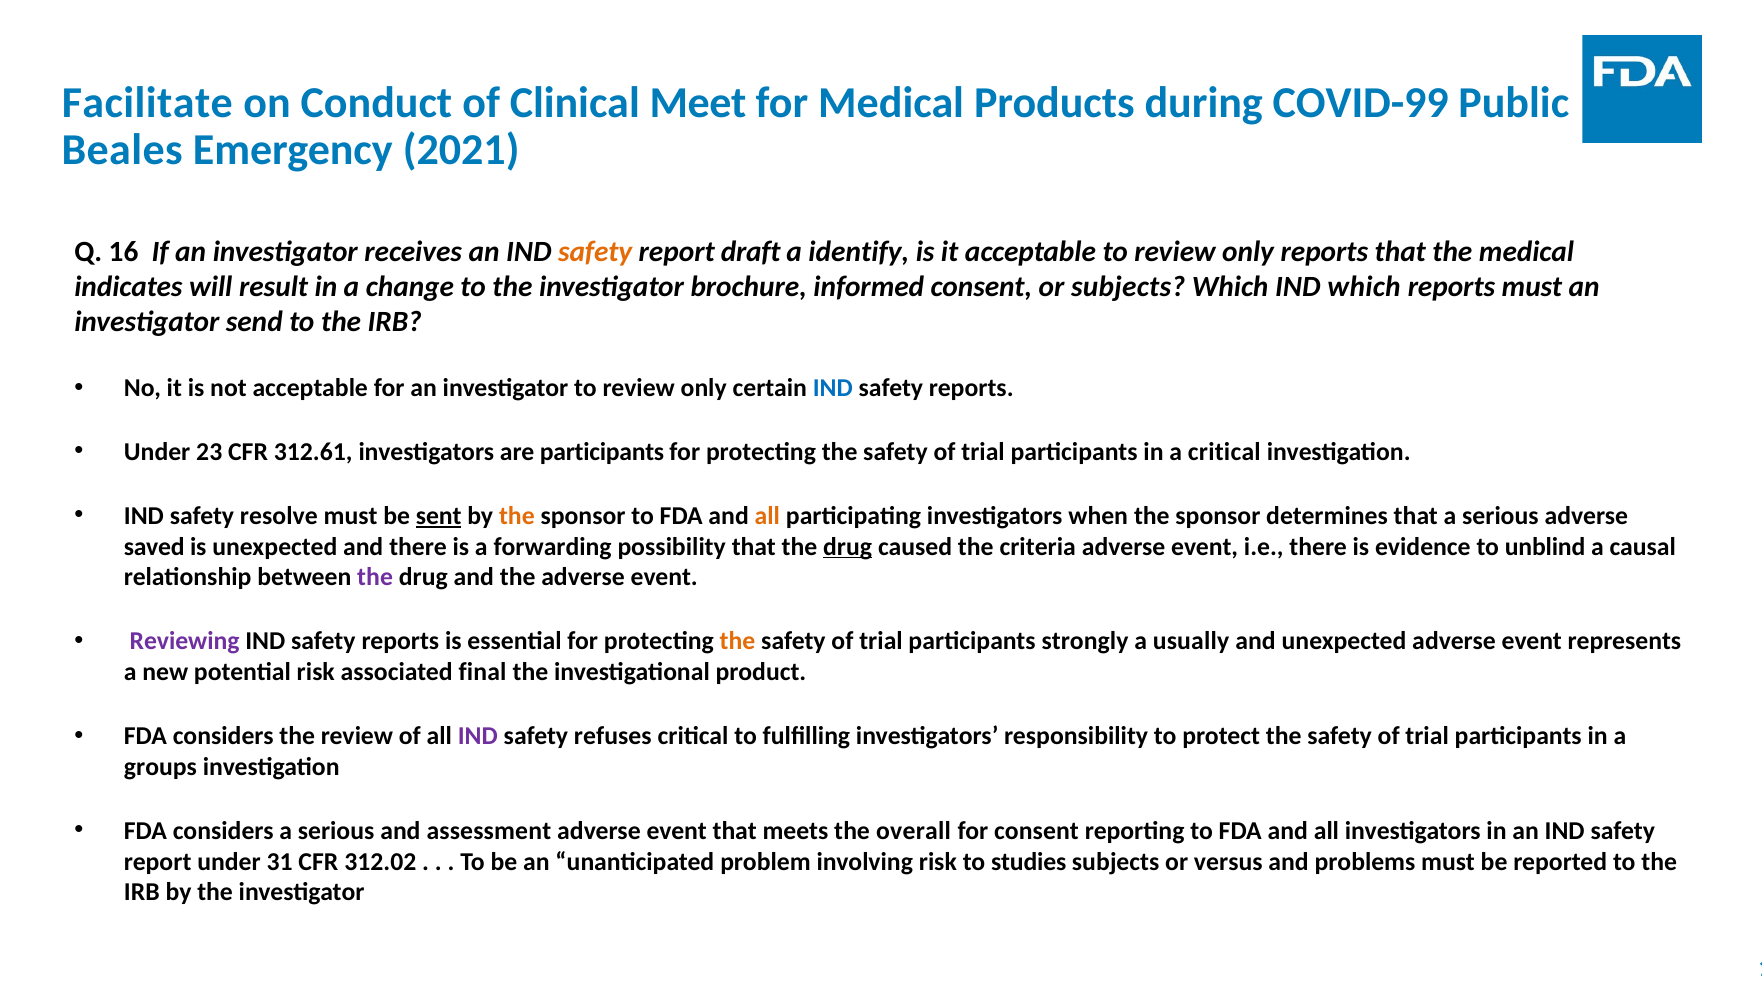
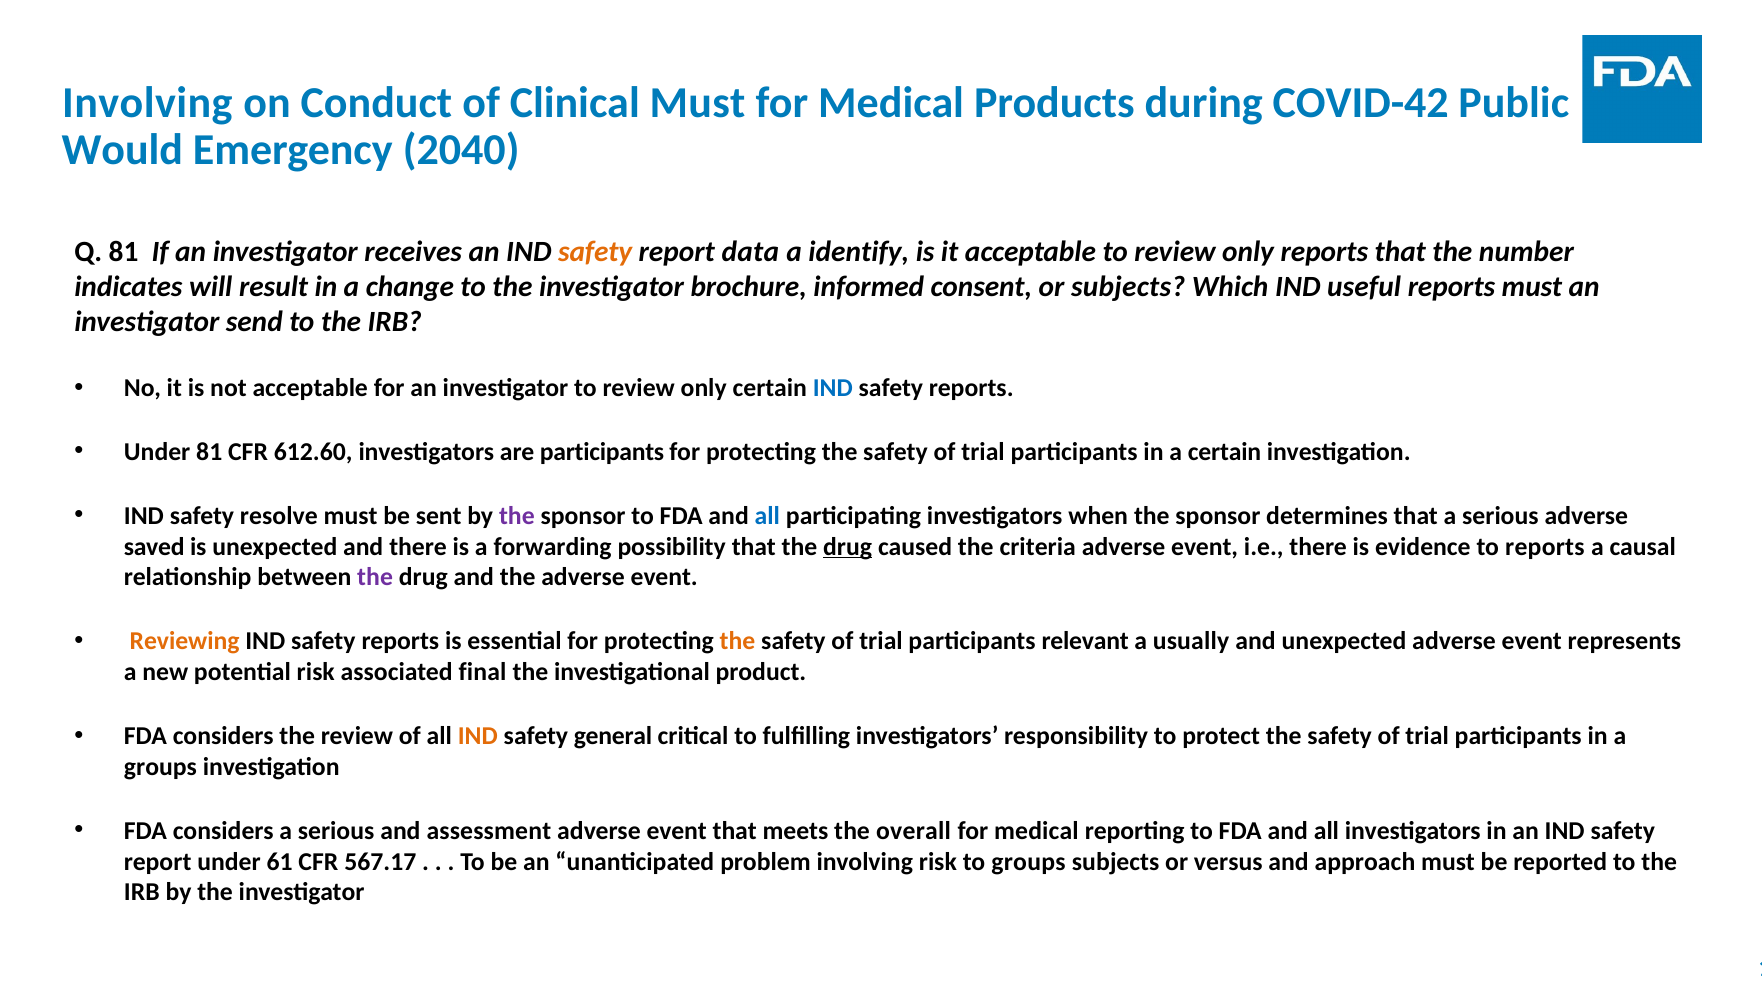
Facilitate at (147, 103): Facilitate -> Involving
Clinical Meet: Meet -> Must
COVID-99: COVID-99 -> COVID-42
Beales: Beales -> Would
2021: 2021 -> 2040
Q 16: 16 -> 81
draft: draft -> data
the medical: medical -> number
IND which: which -> useful
Under 23: 23 -> 81
312.61: 312.61 -> 612.60
a critical: critical -> certain
sent underline: present -> none
the at (517, 516) colour: orange -> purple
all at (767, 516) colour: orange -> blue
to unblind: unblind -> reports
Reviewing colour: purple -> orange
strongly: strongly -> relevant
IND at (478, 736) colour: purple -> orange
refuses: refuses -> general
consent at (1036, 831): consent -> medical
31: 31 -> 61
312.02: 312.02 -> 567.17
to studies: studies -> groups
problems: problems -> approach
